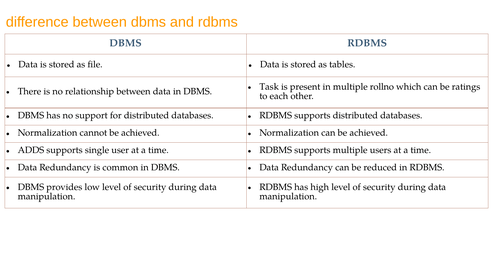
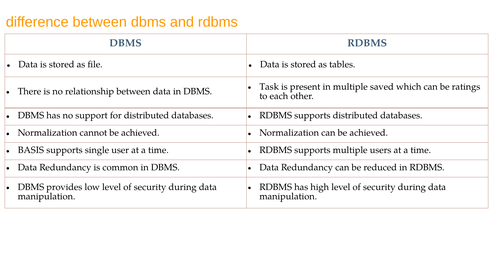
rollno: rollno -> saved
ADDS: ADDS -> BASIS
